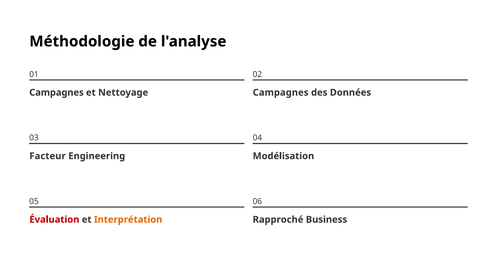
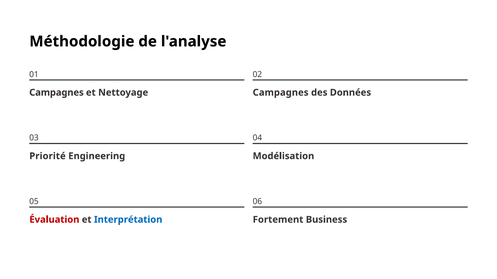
Facteur: Facteur -> Priorité
Interprétation colour: orange -> blue
Rapproché: Rapproché -> Fortement
